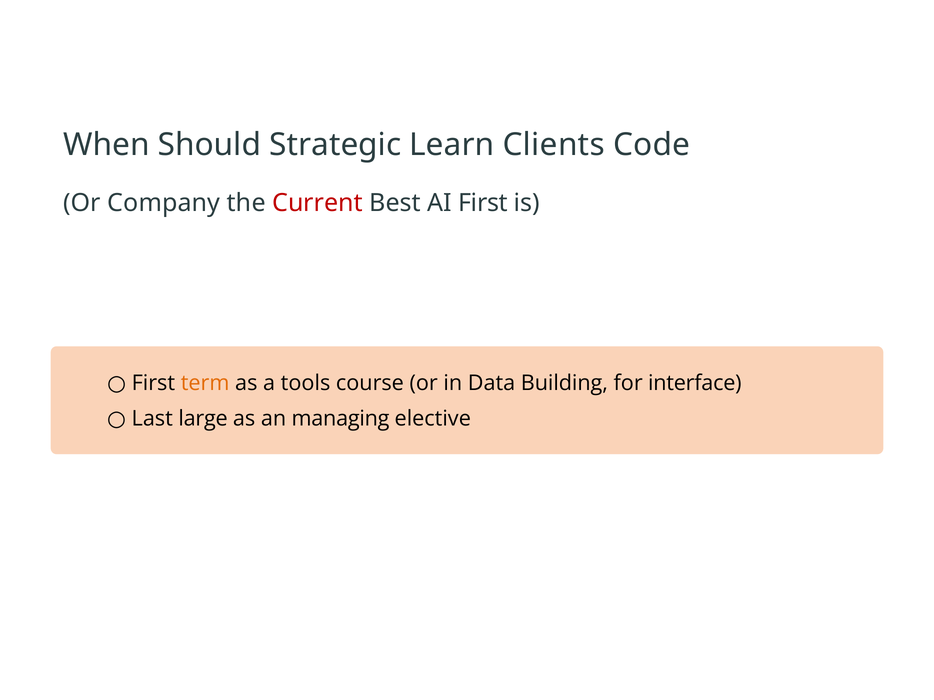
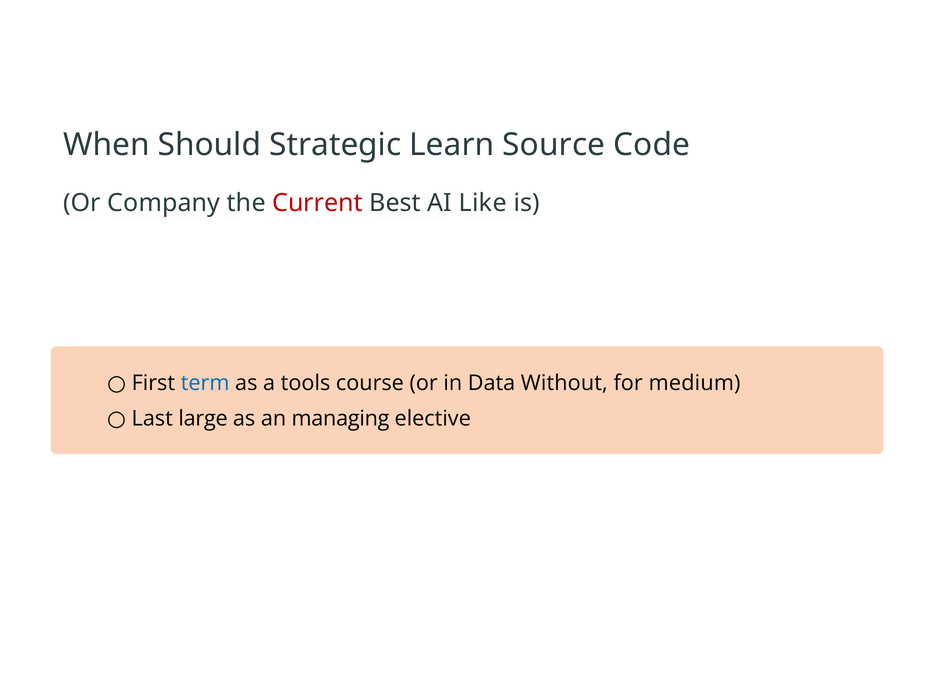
Clients: Clients -> Source
AI First: First -> Like
term colour: orange -> blue
Building: Building -> Without
interface: interface -> medium
